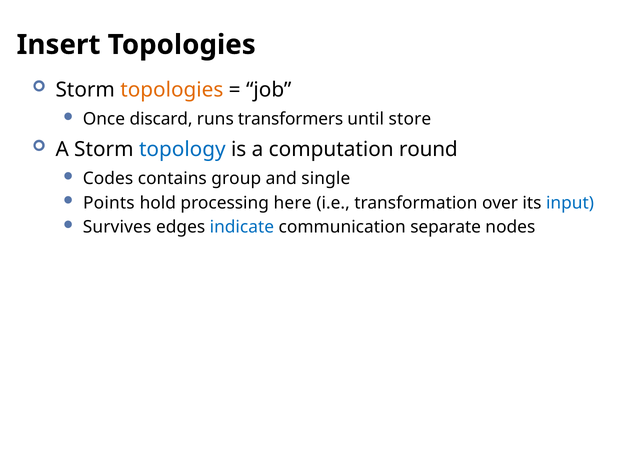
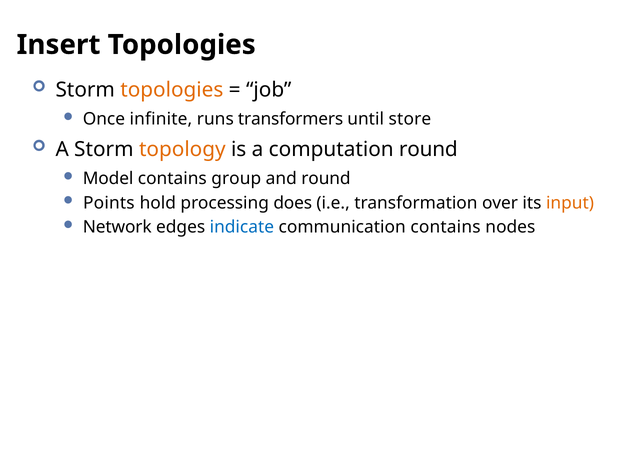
discard: discard -> infinite
topology colour: blue -> orange
Codes: Codes -> Model
and single: single -> round
here: here -> does
input colour: blue -> orange
Survives: Survives -> Network
communication separate: separate -> contains
